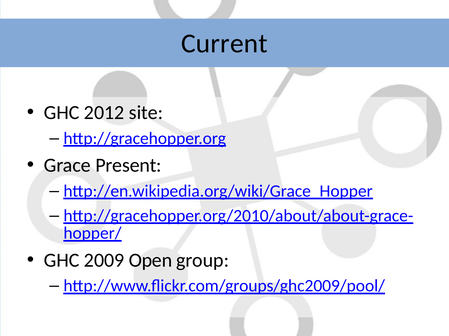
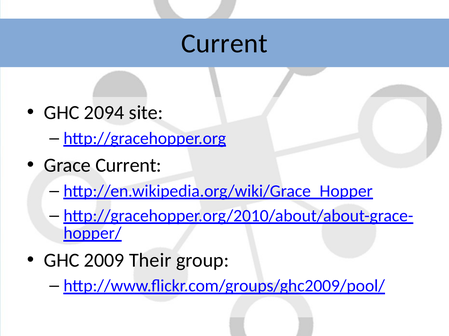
2012: 2012 -> 2094
Grace Present: Present -> Current
Open: Open -> Their
